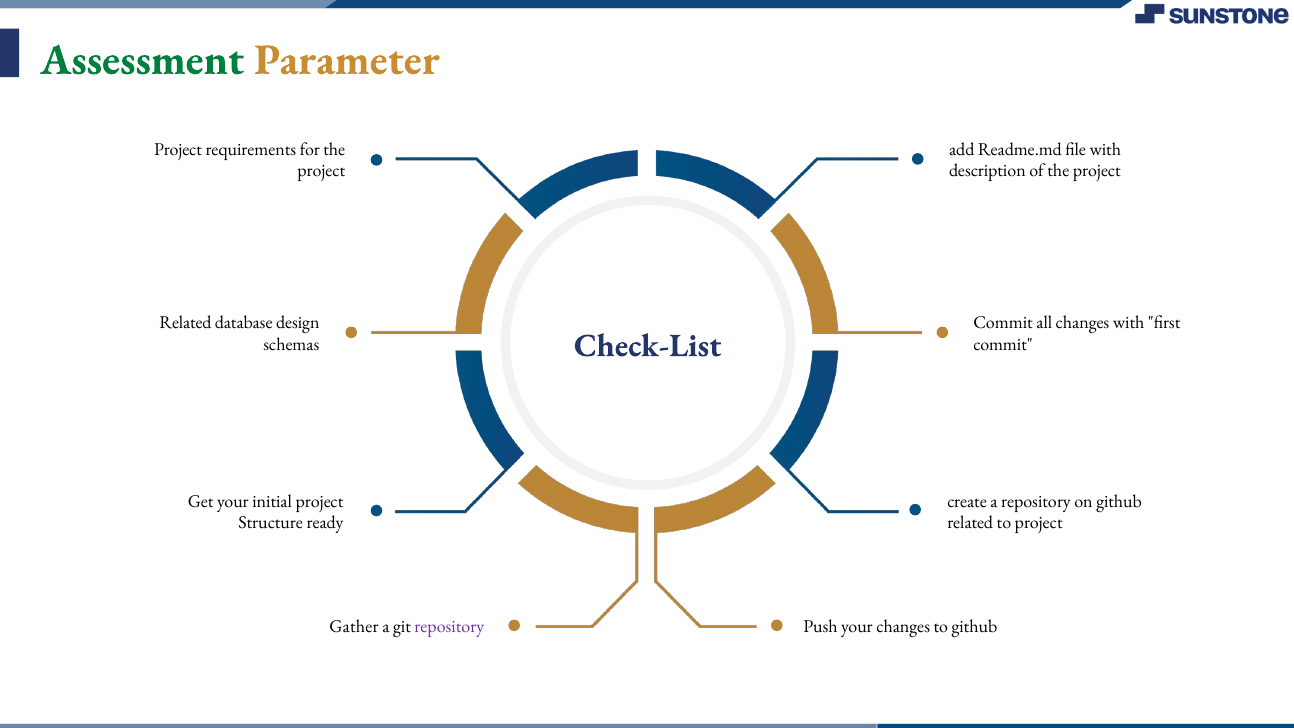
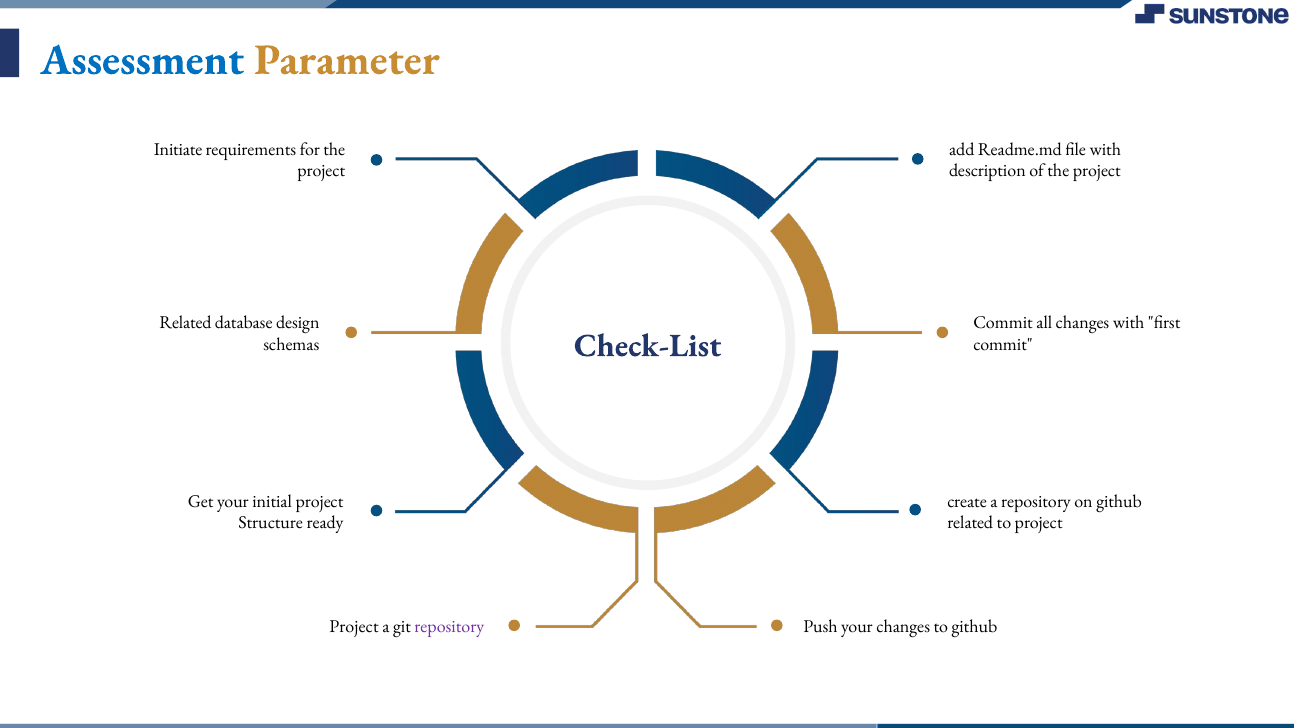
Assessment colour: green -> blue
Project at (178, 149): Project -> Initiate
Gather at (354, 626): Gather -> Project
